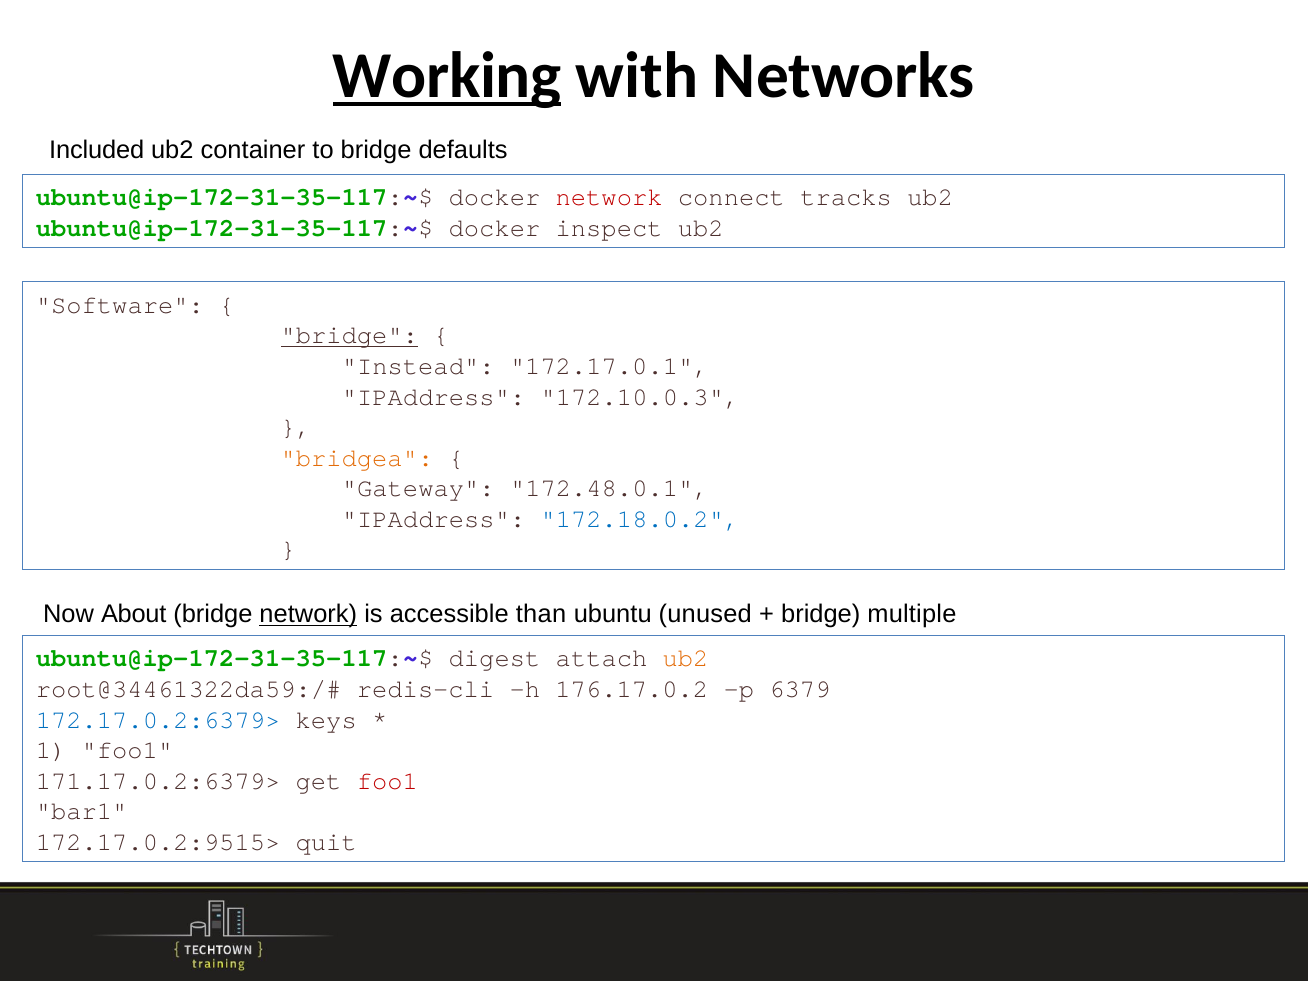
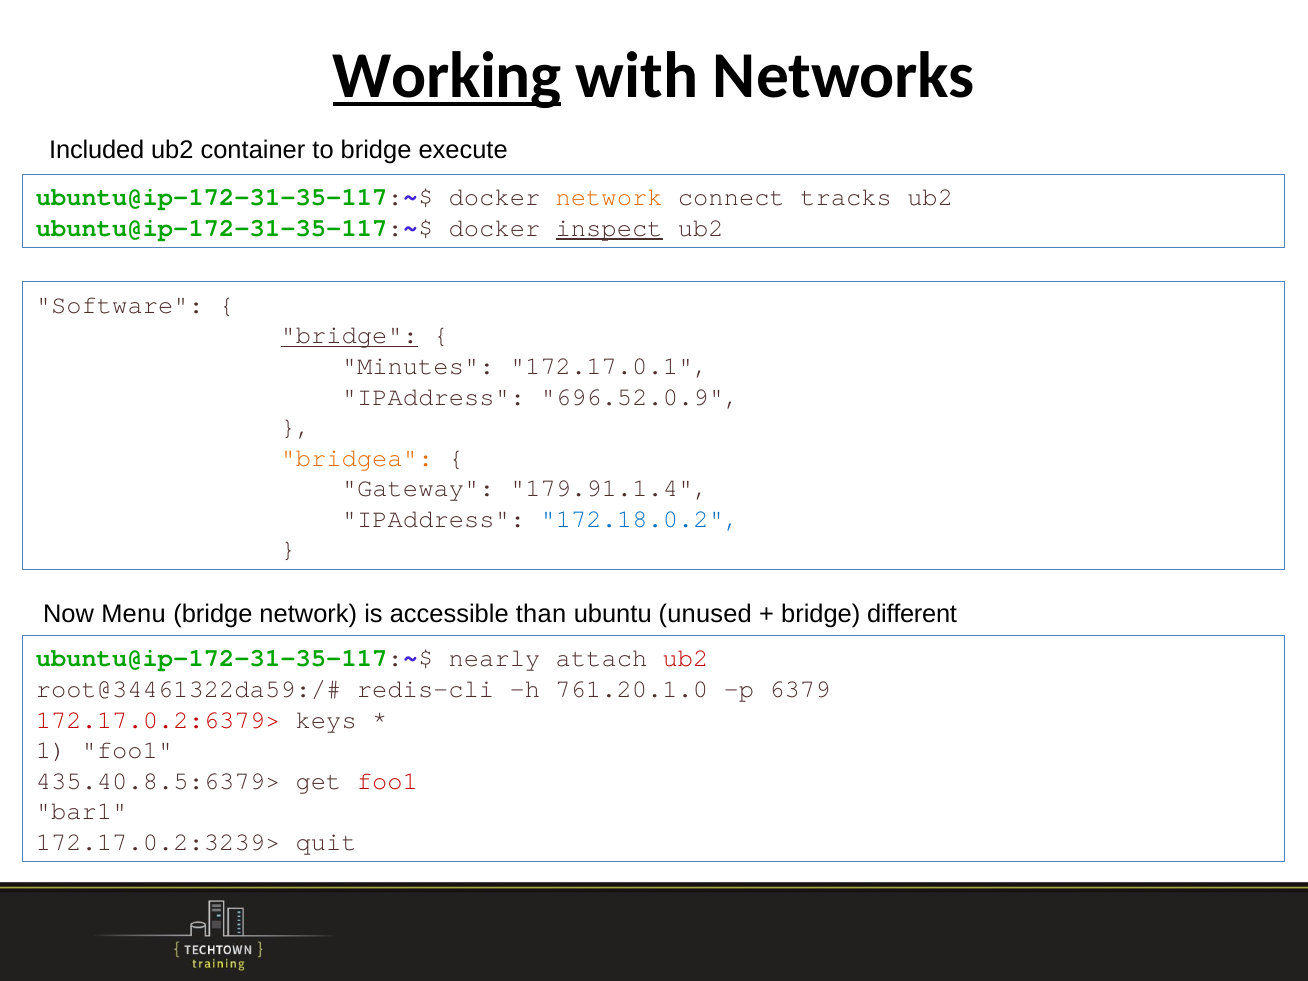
defaults: defaults -> execute
network at (609, 197) colour: red -> orange
inspect underline: none -> present
Instead: Instead -> Minutes
172.10.0.3: 172.10.0.3 -> 696.52.0.9
172.48.0.1: 172.48.0.1 -> 179.91.1.4
About: About -> Menu
network at (308, 615) underline: present -> none
multiple: multiple -> different
digest: digest -> nearly
ub2 at (686, 659) colour: orange -> red
176.17.0.2: 176.17.0.2 -> 761.20.1.0
172.17.0.2:6379> colour: blue -> red
171.17.0.2:6379>: 171.17.0.2:6379> -> 435.40.8.5:6379>
172.17.0.2:9515>: 172.17.0.2:9515> -> 172.17.0.2:3239>
